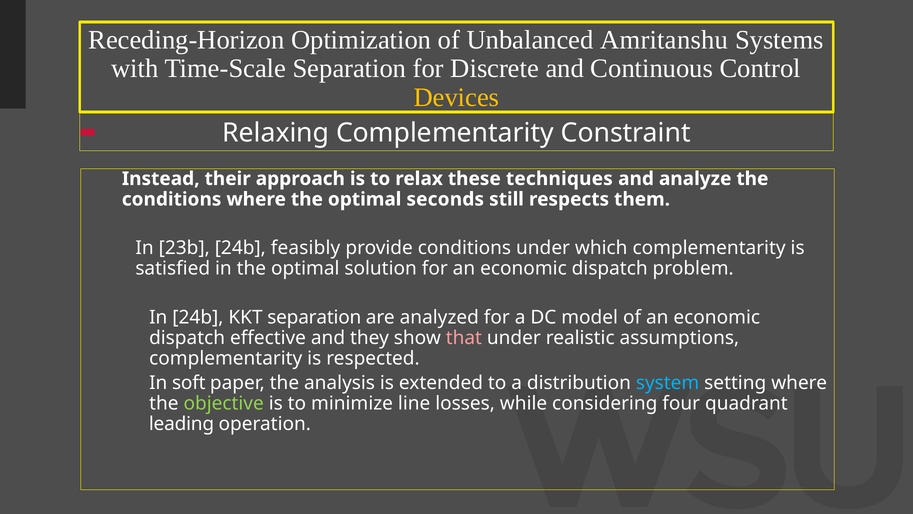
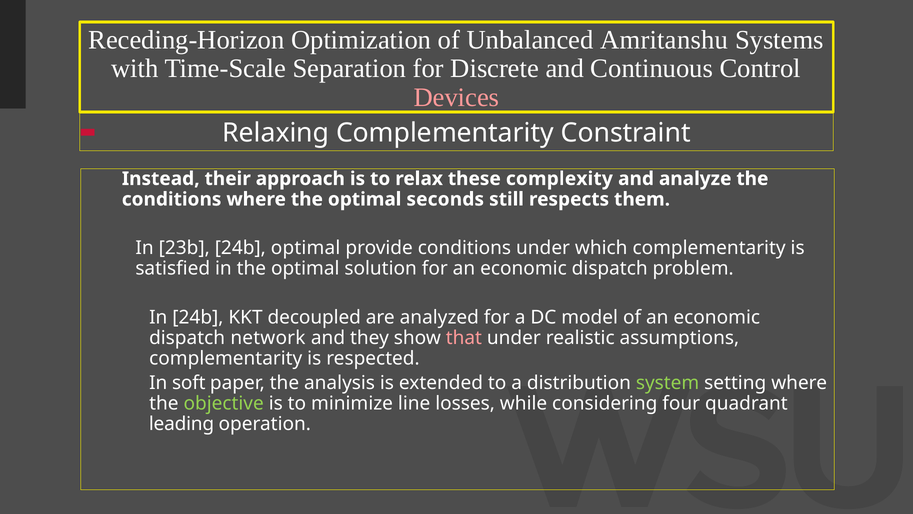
Devices colour: yellow -> pink
techniques: techniques -> complexity
24b feasibly: feasibly -> optimal
KKT separation: separation -> decoupled
effective: effective -> network
system colour: light blue -> light green
